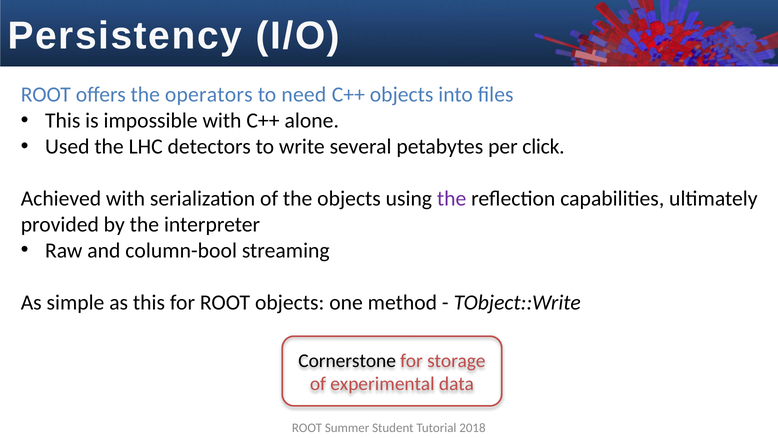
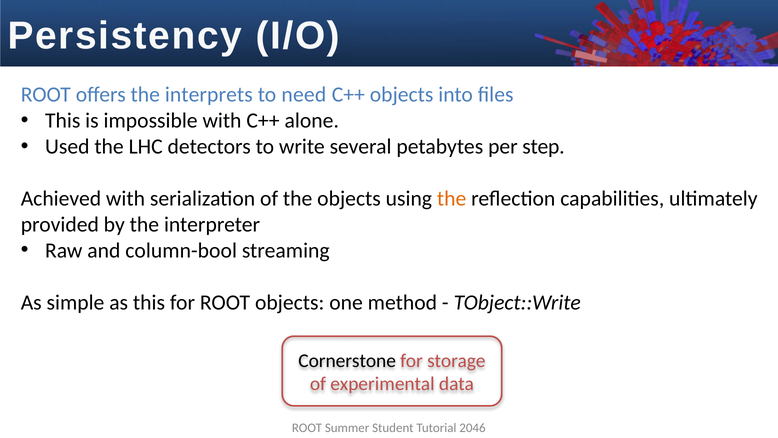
operators: operators -> interprets
click: click -> step
the at (452, 198) colour: purple -> orange
2018: 2018 -> 2046
